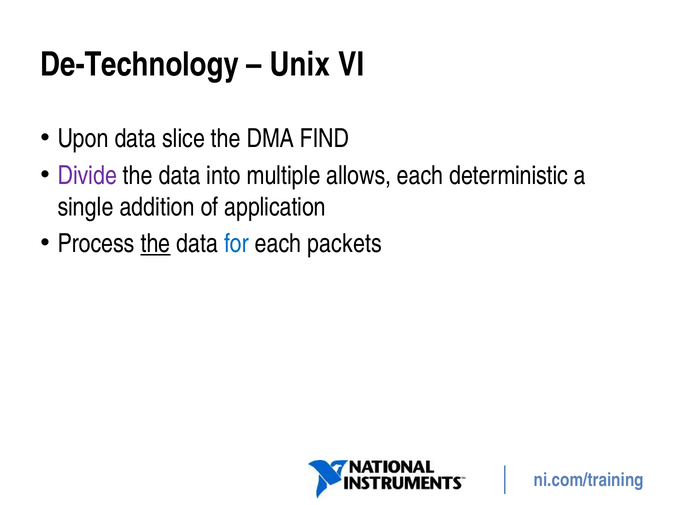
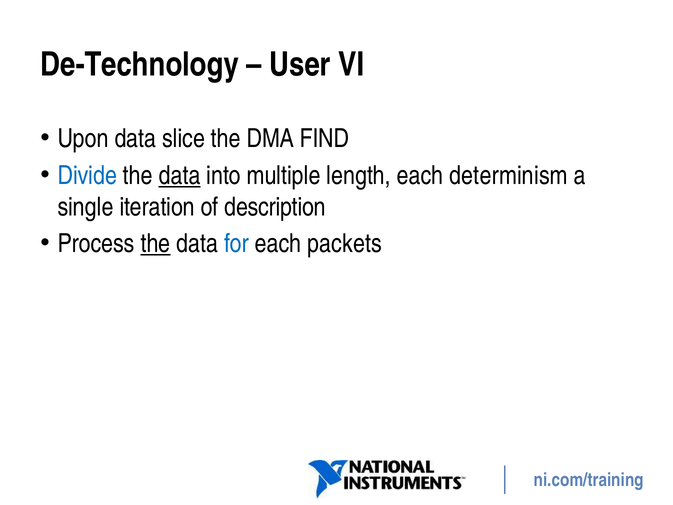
Unix: Unix -> User
Divide colour: purple -> blue
data at (180, 175) underline: none -> present
allows: allows -> length
deterministic: deterministic -> determinism
addition: addition -> iteration
application: application -> description
